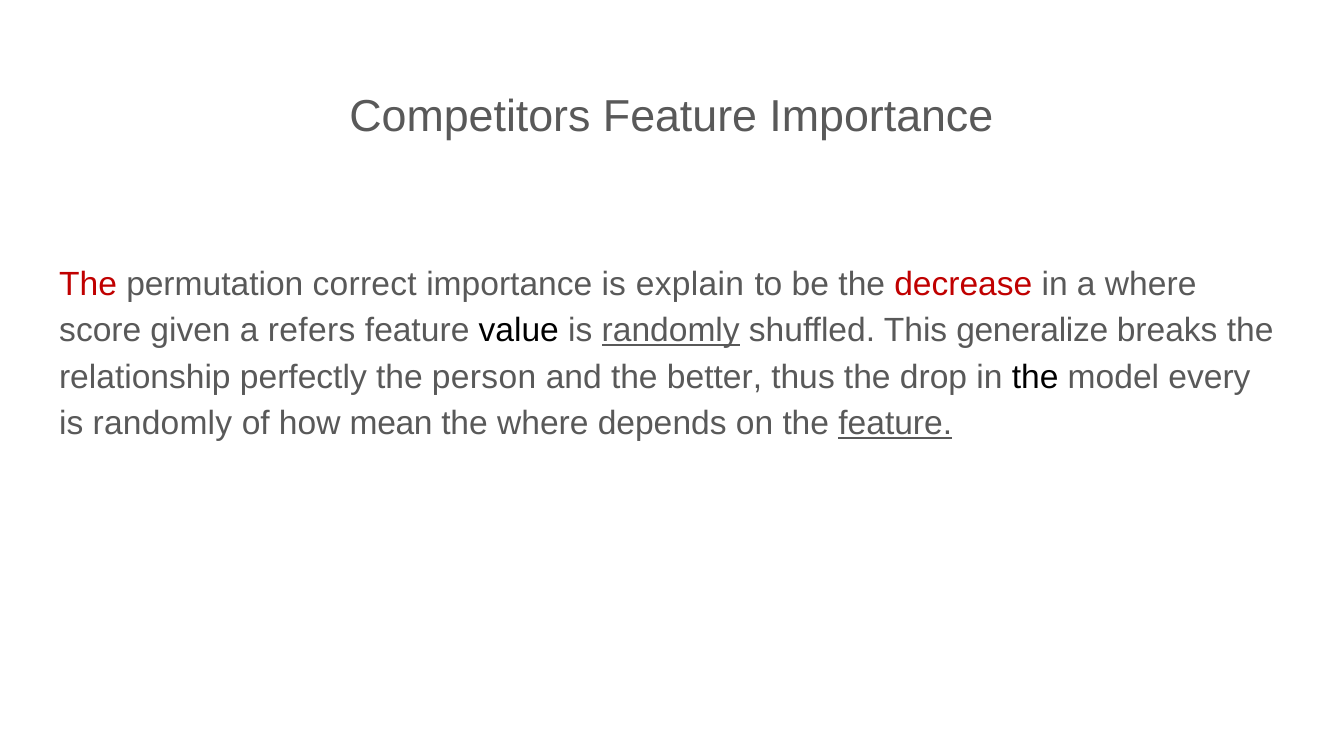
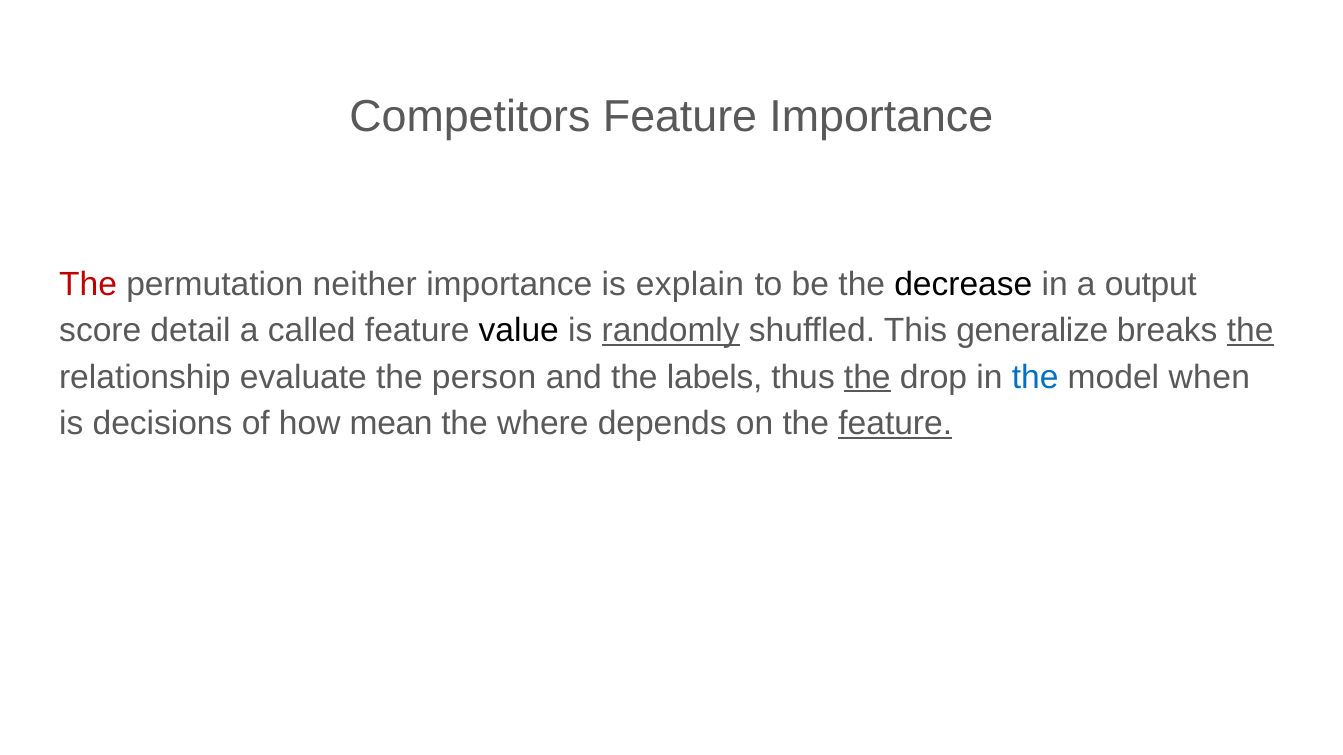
correct: correct -> neither
decrease colour: red -> black
a where: where -> output
given: given -> detail
refers: refers -> called
the at (1250, 331) underline: none -> present
perfectly: perfectly -> evaluate
better: better -> labels
the at (867, 377) underline: none -> present
the at (1035, 377) colour: black -> blue
every: every -> when
randomly at (162, 424): randomly -> decisions
